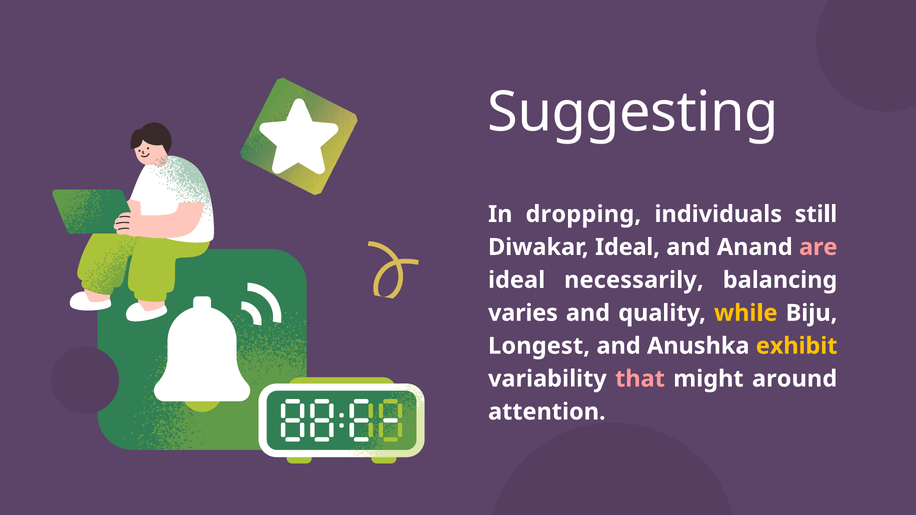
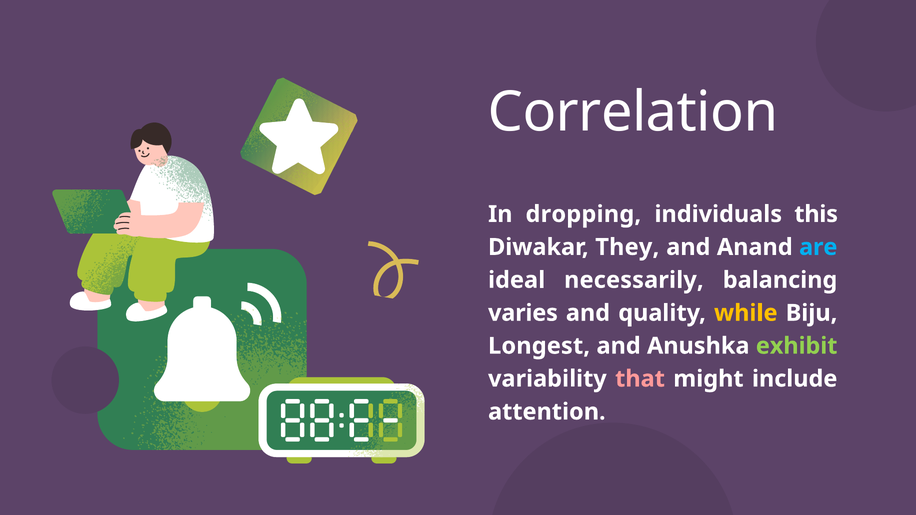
Suggesting: Suggesting -> Correlation
still: still -> this
Diwakar Ideal: Ideal -> They
are colour: pink -> light blue
exhibit colour: yellow -> light green
around: around -> include
